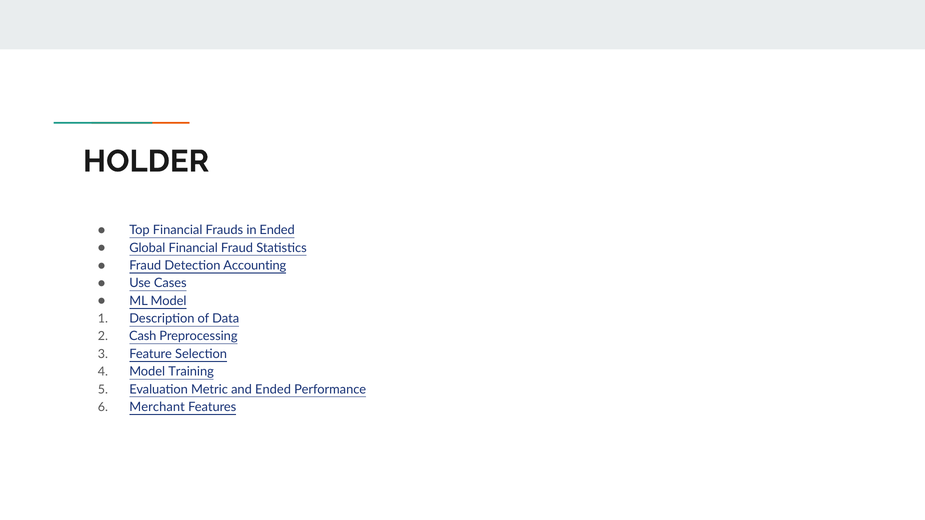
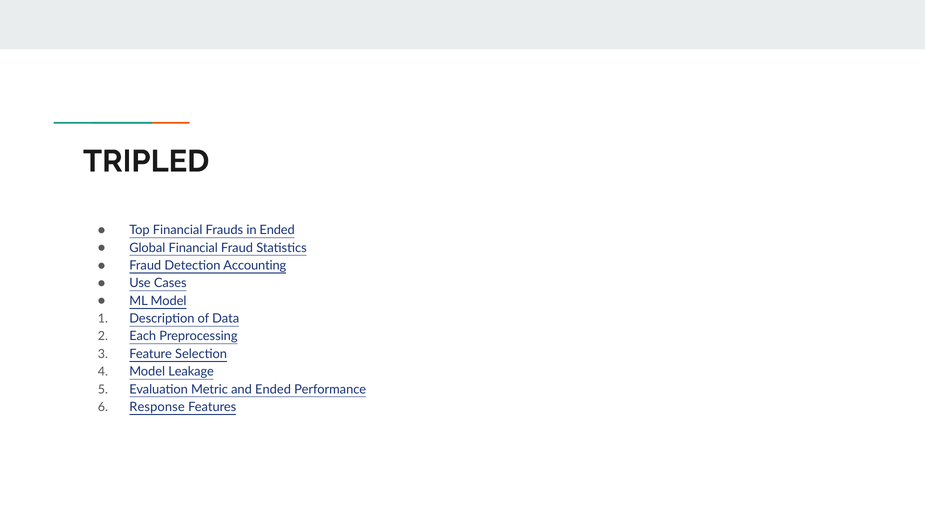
HOLDER: HOLDER -> TRIPLED
Cash: Cash -> Each
Training: Training -> Leakage
Merchant: Merchant -> Response
